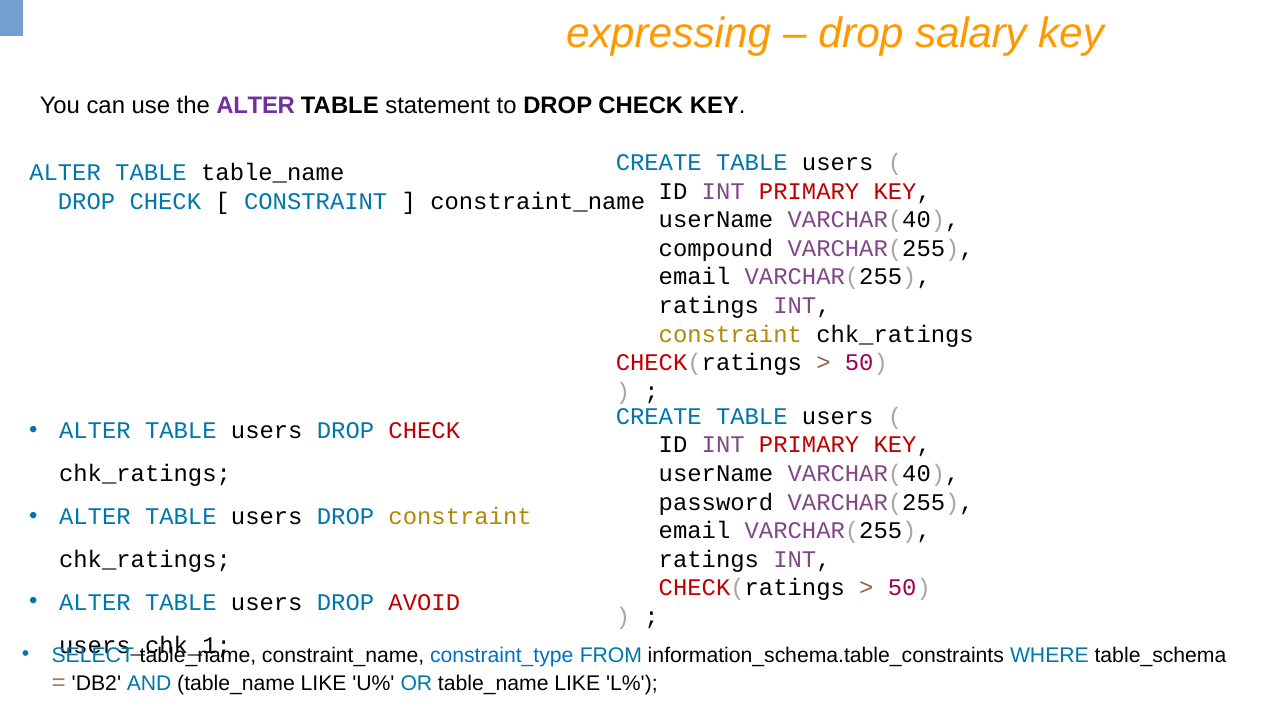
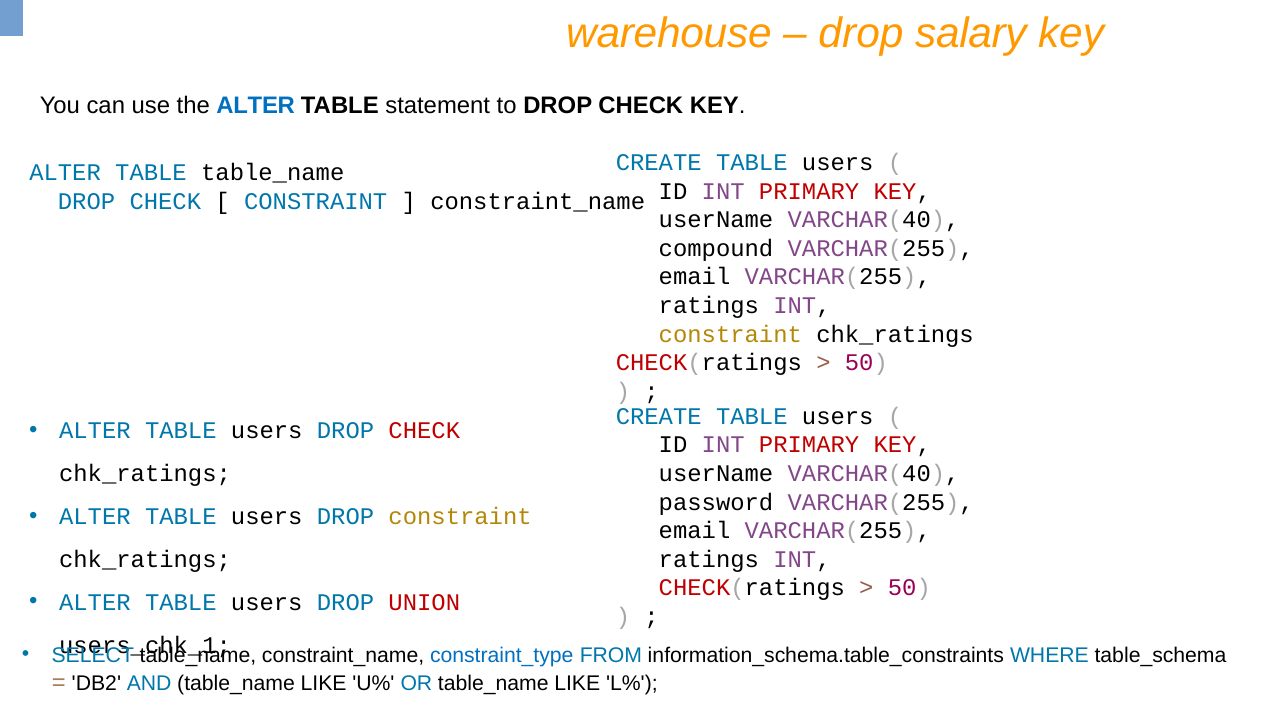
expressing: expressing -> warehouse
ALTER at (256, 106) colour: purple -> blue
AVOID: AVOID -> UNION
